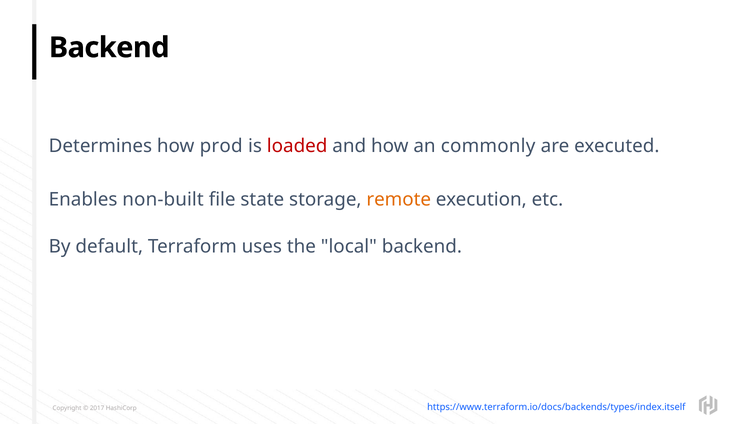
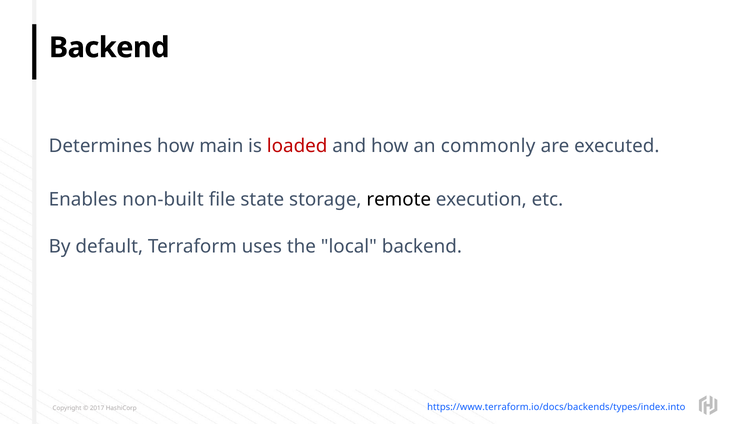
prod: prod -> main
remote colour: orange -> black
https://www.terraform.io/docs/backends/types/index.itself: https://www.terraform.io/docs/backends/types/index.itself -> https://www.terraform.io/docs/backends/types/index.into
